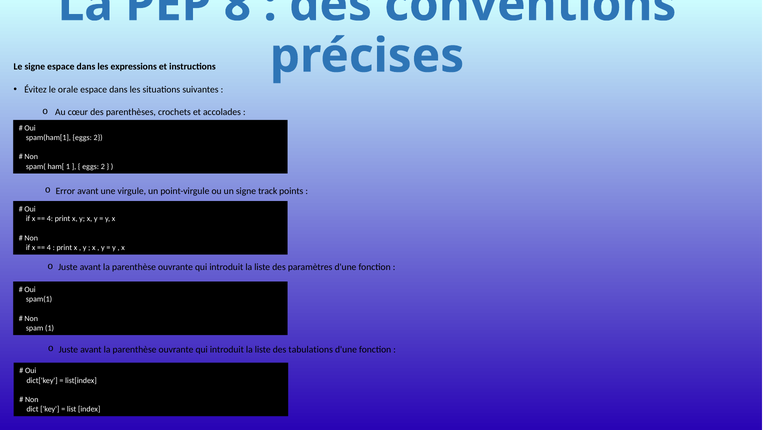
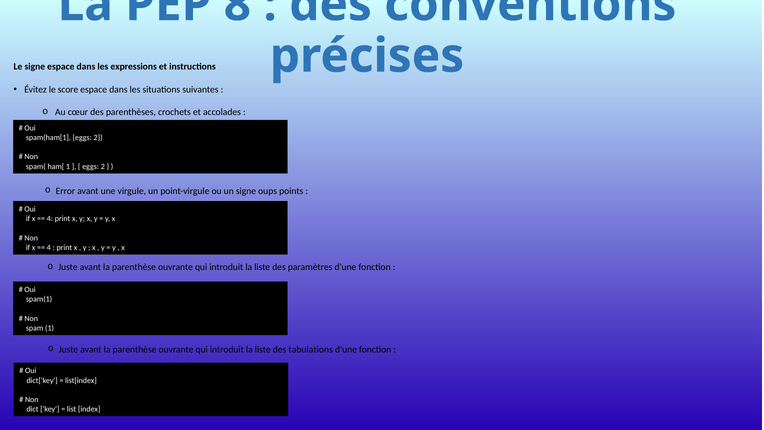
orale: orale -> score
track: track -> oups
